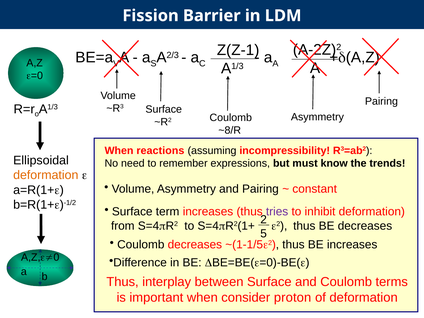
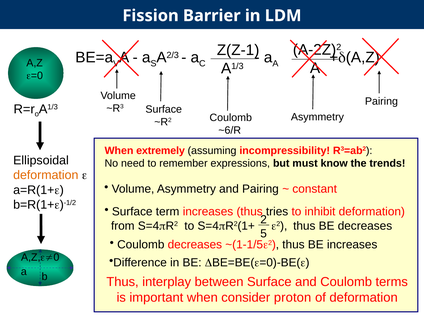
~8/R: ~8/R -> ~6/R
reactions: reactions -> extremely
tries colour: purple -> black
